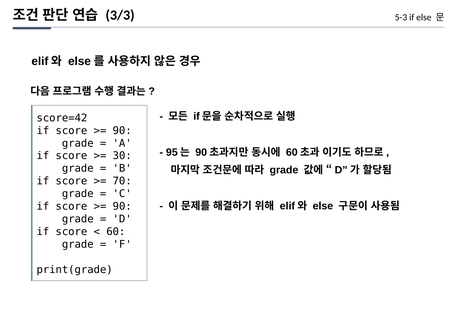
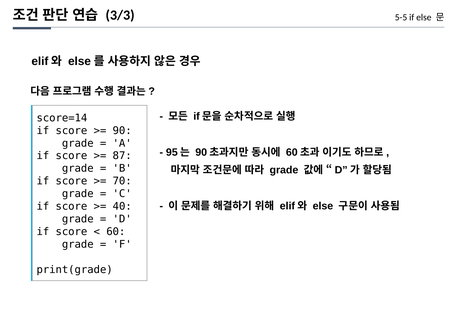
5-3: 5-3 -> 5-5
score=42: score=42 -> score=14
30: 30 -> 87
90 at (122, 207): 90 -> 40
